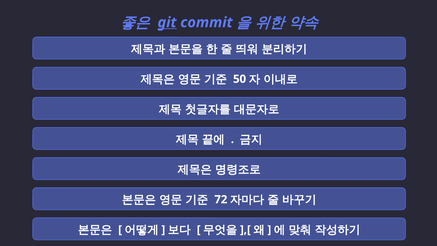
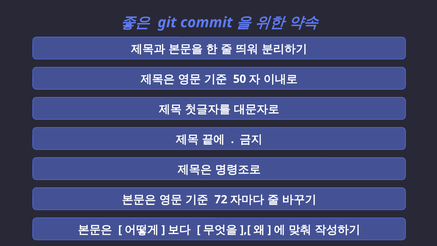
git underline: present -> none
